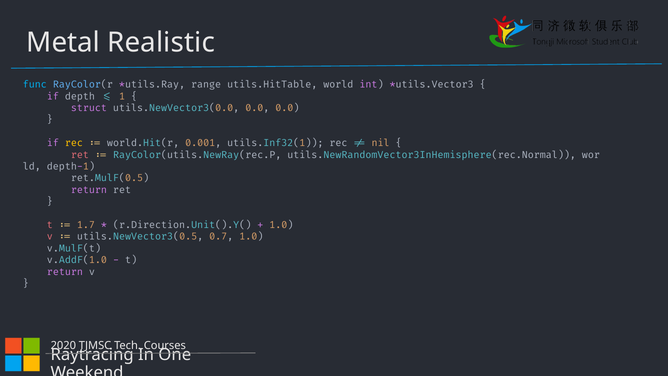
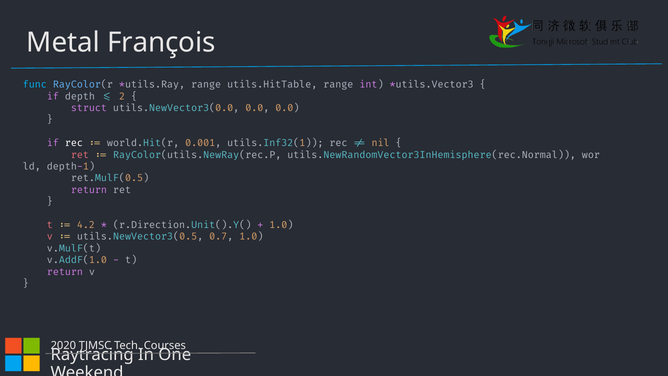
Realistic: Realistic -> François
utils.HitTable world: world -> range
1: 1 -> 2
rec at (74, 143) colour: yellow -> white
1.7: 1.7 -> 4.2
